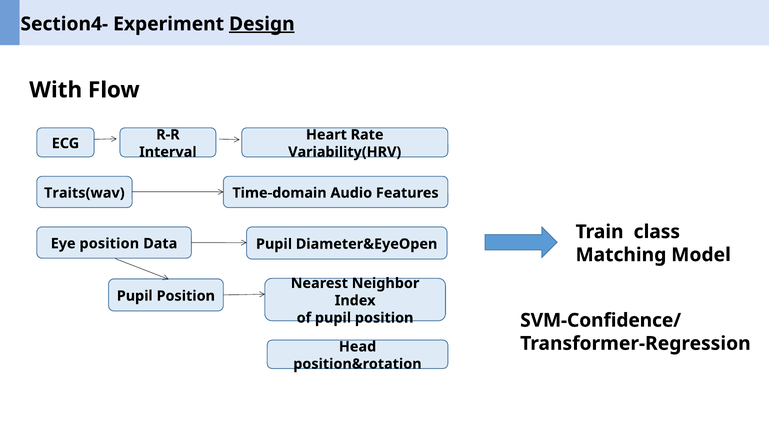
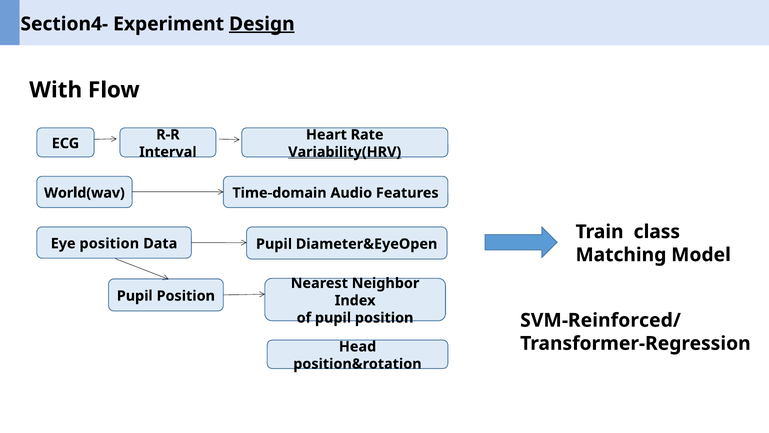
Variability(HRV underline: none -> present
Traits(wav: Traits(wav -> World(wav
SVM-Confidence/: SVM-Confidence/ -> SVM-Reinforced/
